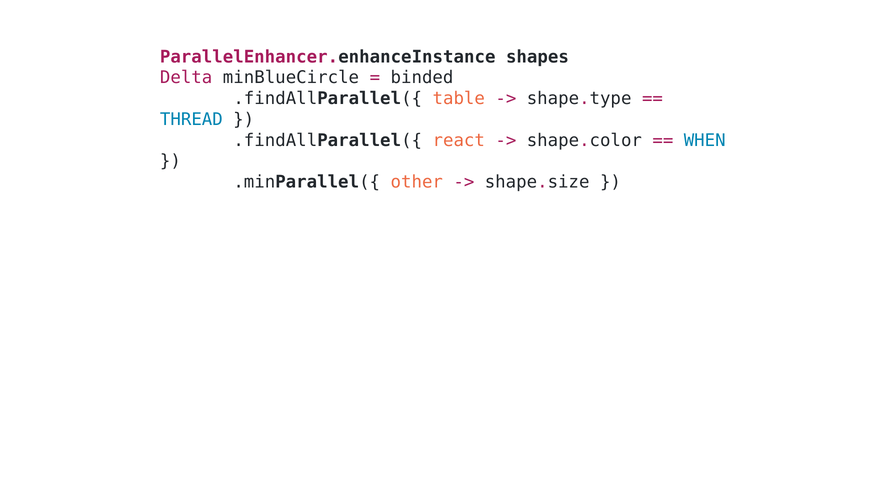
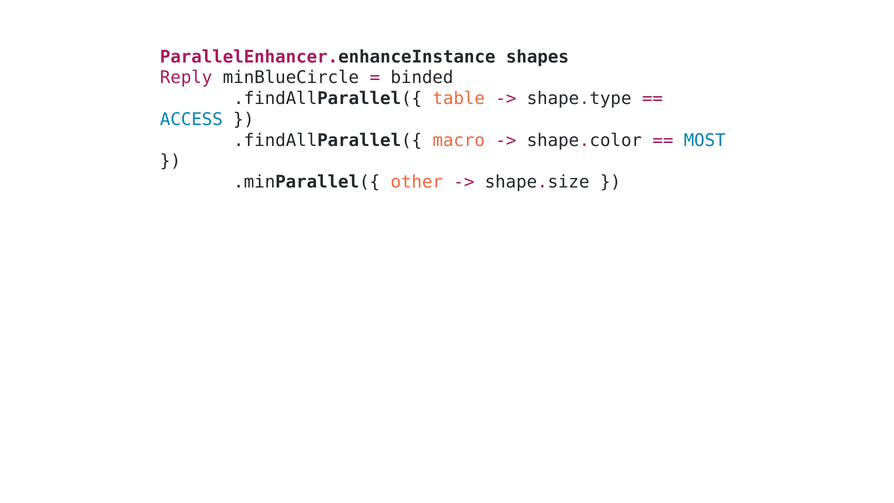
Delta: Delta -> Reply
THREAD: THREAD -> ACCESS
react: react -> macro
WHEN: WHEN -> MOST
